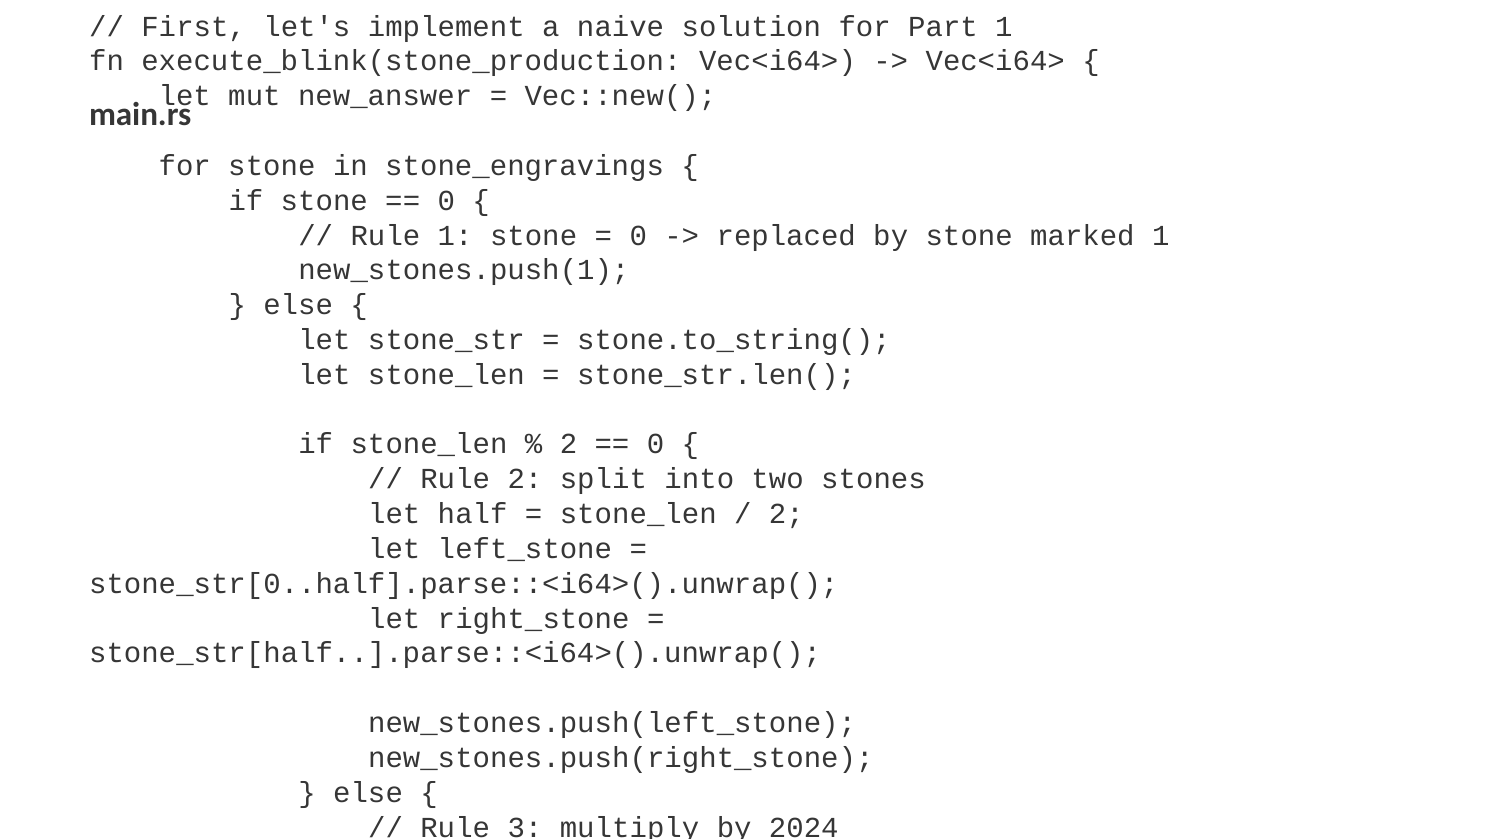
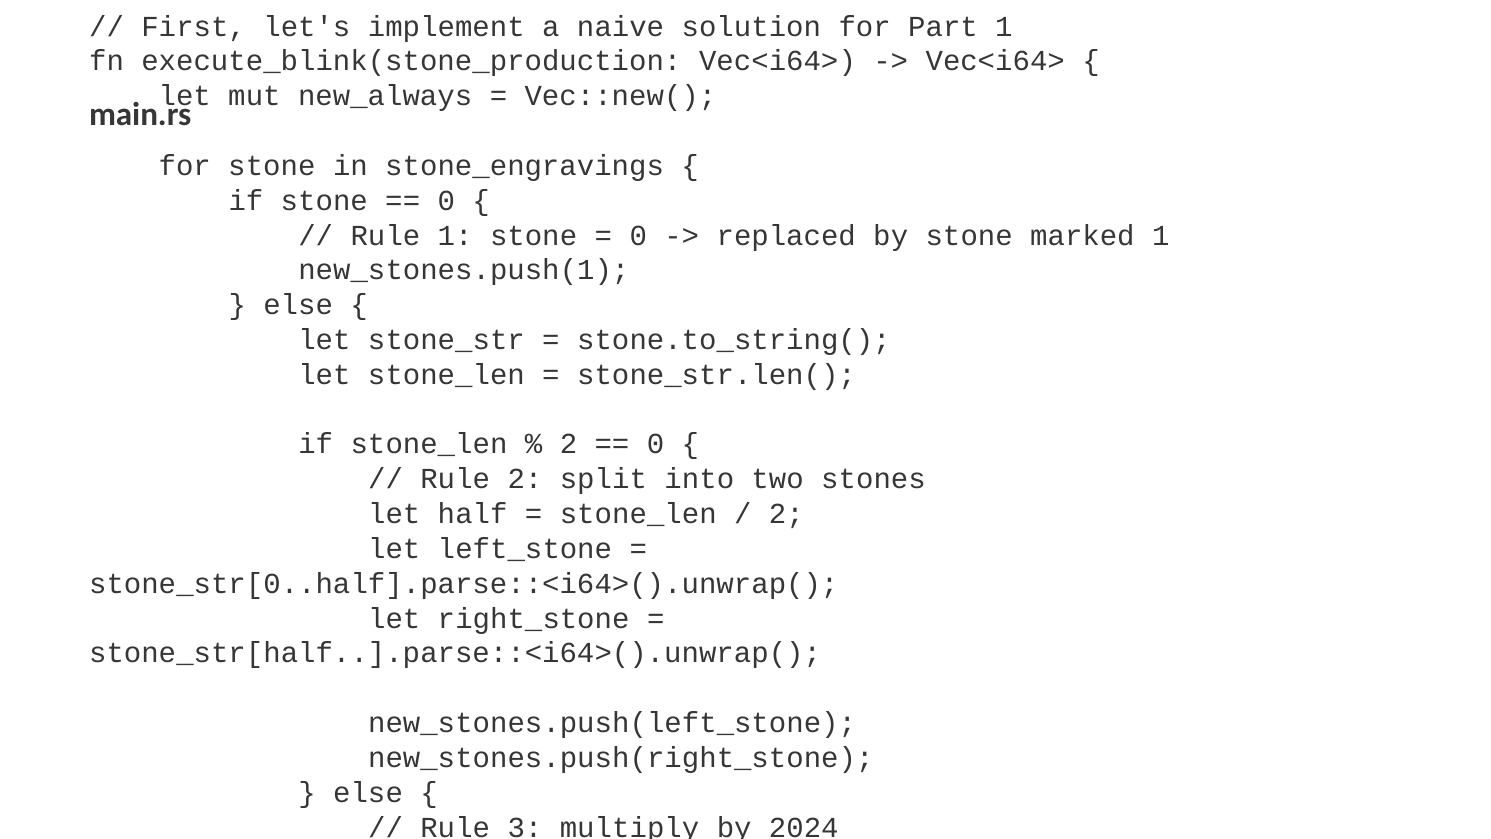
new_answer: new_answer -> new_always
